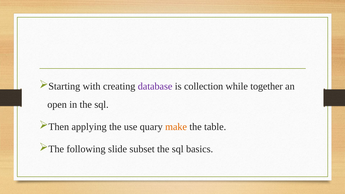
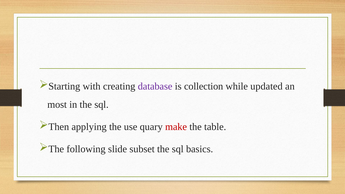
together: together -> updated
open: open -> most
make colour: orange -> red
